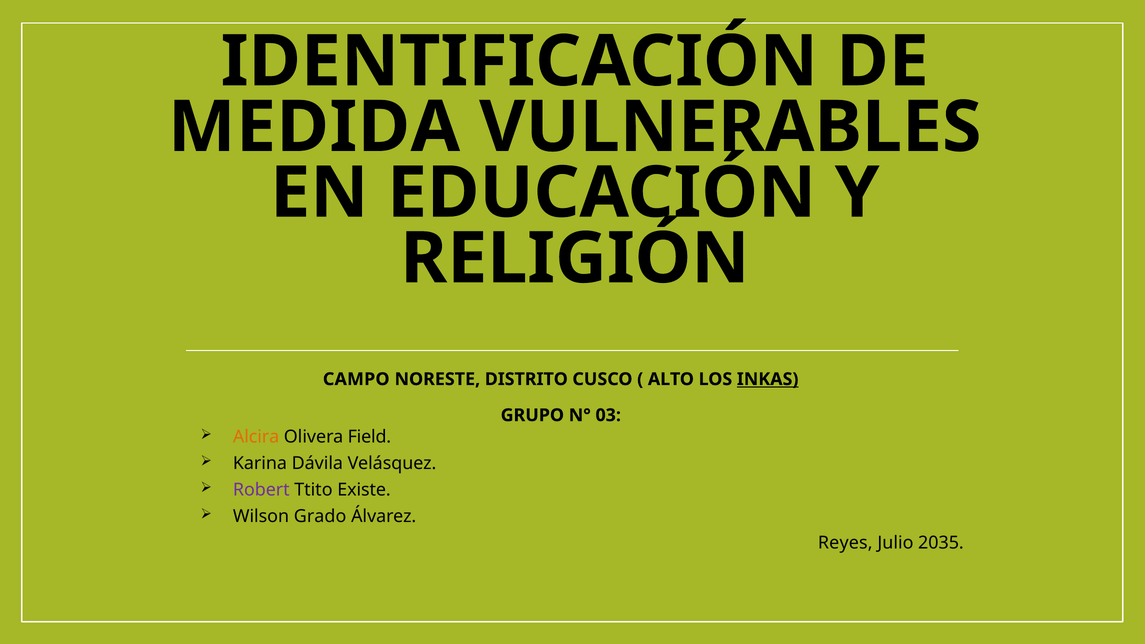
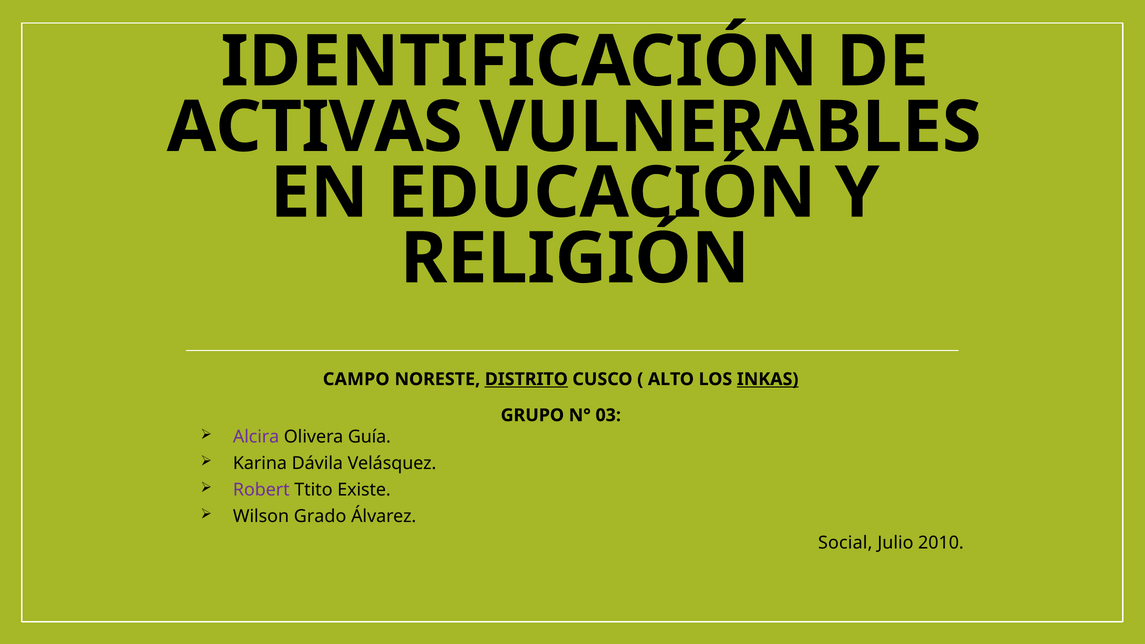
MEDIDA: MEDIDA -> ACTIVAS
DISTRITO underline: none -> present
Alcira colour: orange -> purple
Field: Field -> Guía
Reyes: Reyes -> Social
2035: 2035 -> 2010
